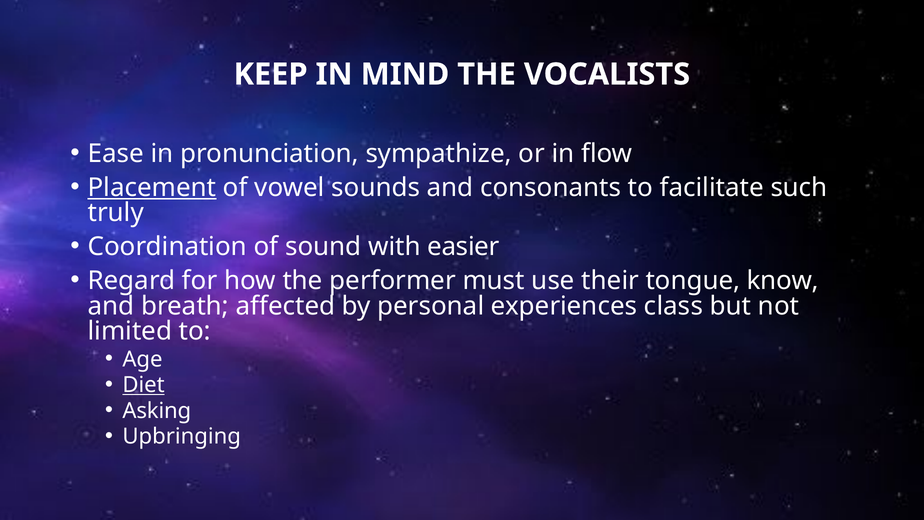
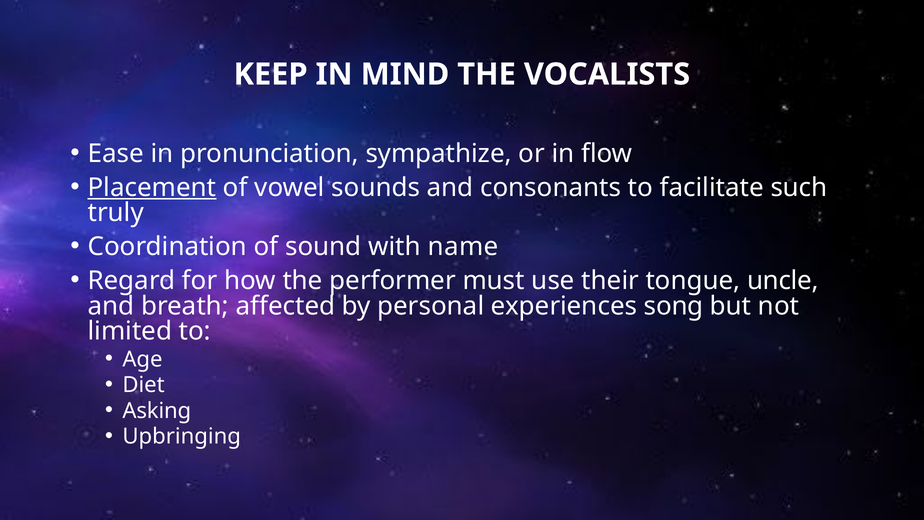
easier: easier -> name
know: know -> uncle
class: class -> song
Diet underline: present -> none
